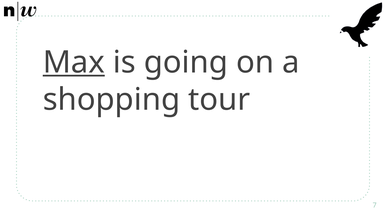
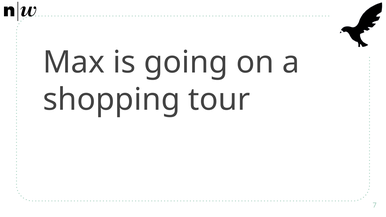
Max underline: present -> none
